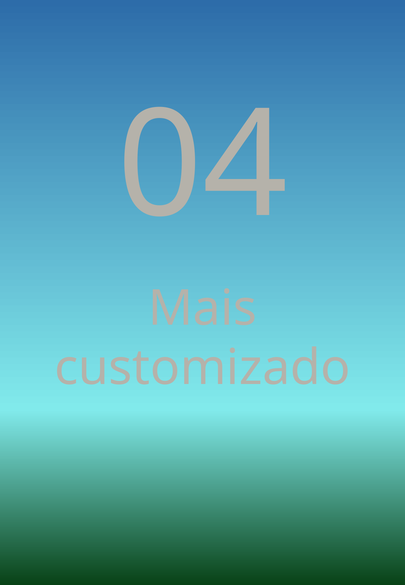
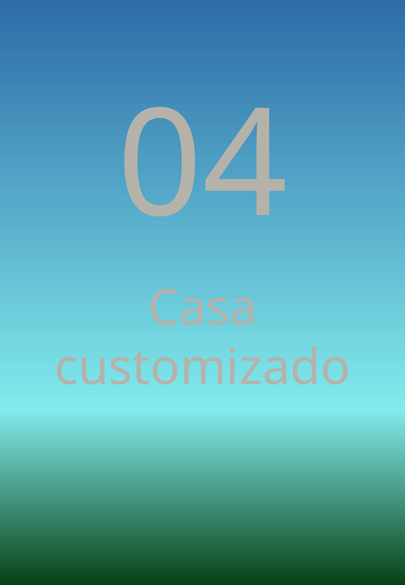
Mais: Mais -> Casa
